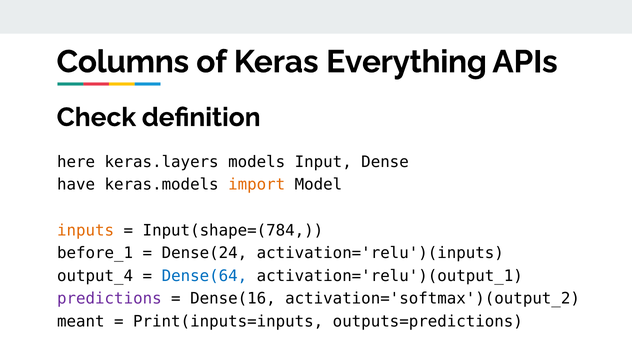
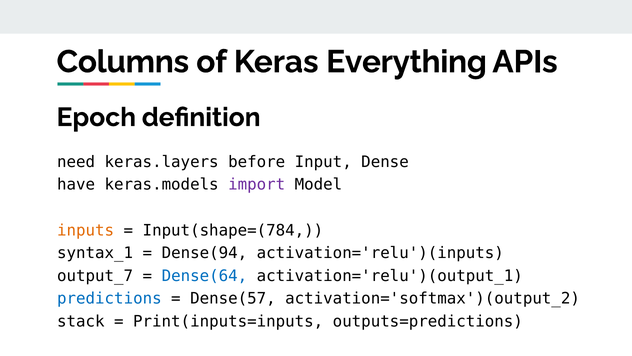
Check: Check -> Epoch
here: here -> need
models: models -> before
import colour: orange -> purple
before_1: before_1 -> syntax_1
Dense(24: Dense(24 -> Dense(94
output_4: output_4 -> output_7
predictions colour: purple -> blue
Dense(16: Dense(16 -> Dense(57
meant: meant -> stack
